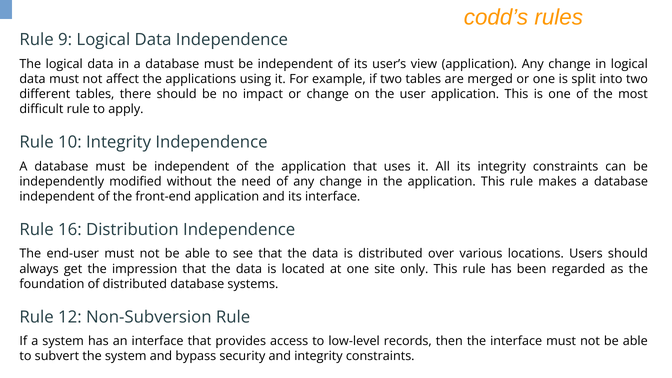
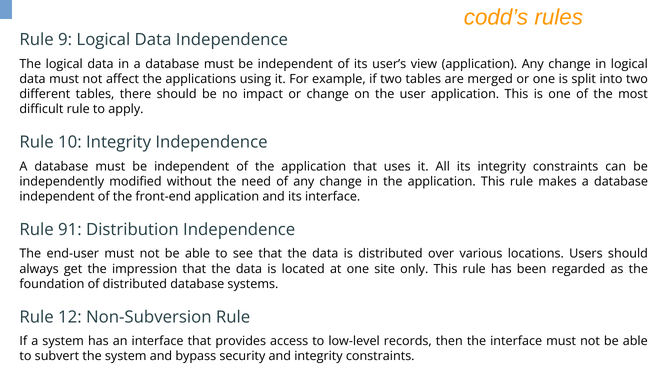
16: 16 -> 91
